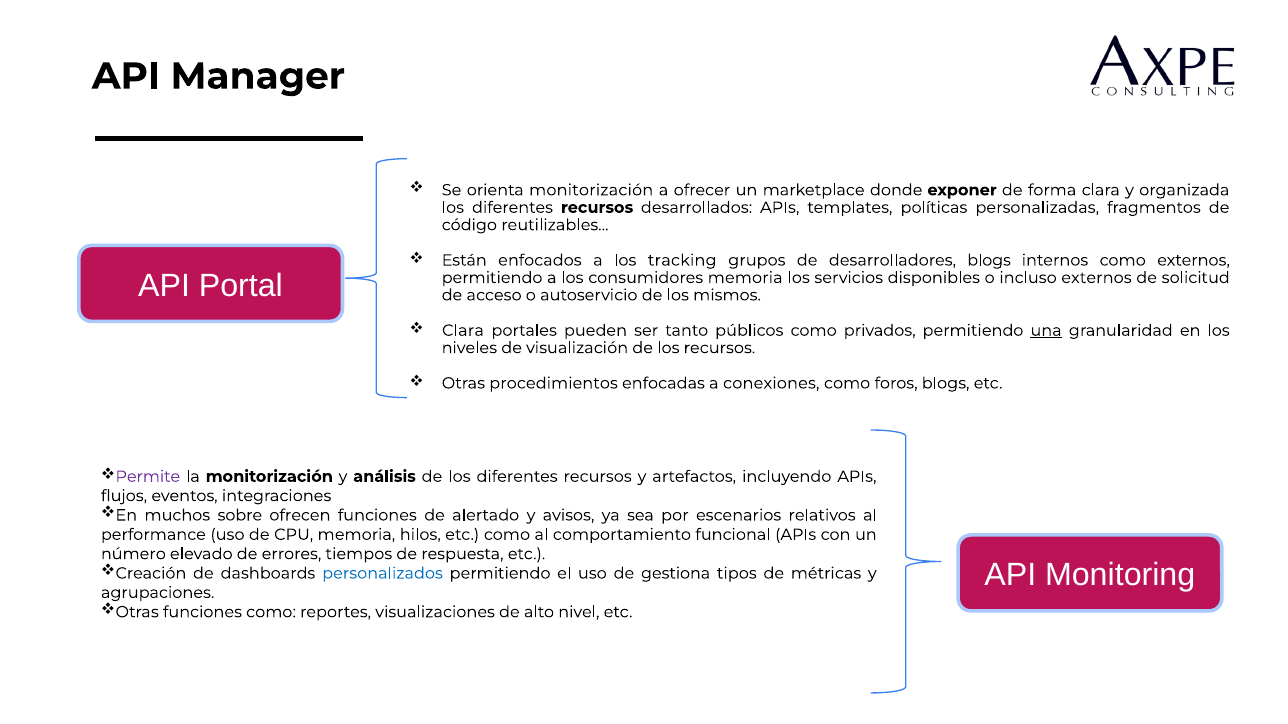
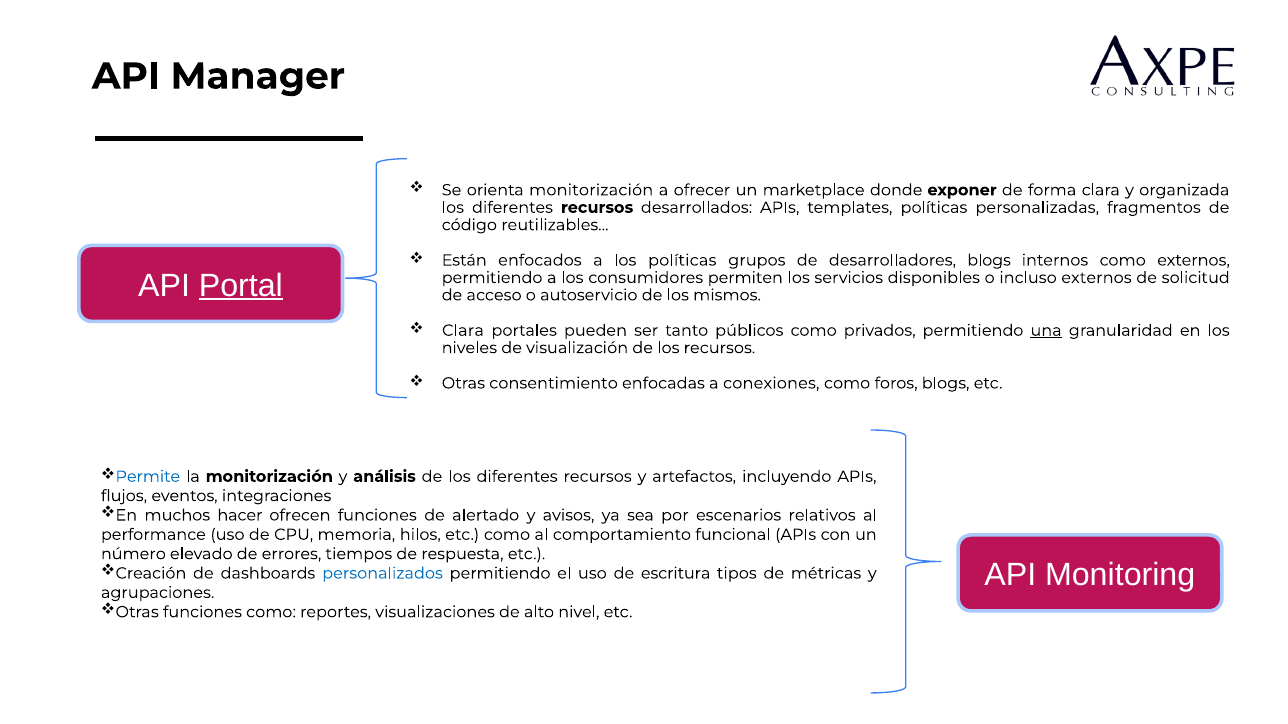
los tracking: tracking -> políticas
Portal underline: none -> present
consumidores memoria: memoria -> permiten
procedimientos: procedimientos -> consentimiento
Permite colour: purple -> blue
sobre: sobre -> hacer
gestiona: gestiona -> escritura
